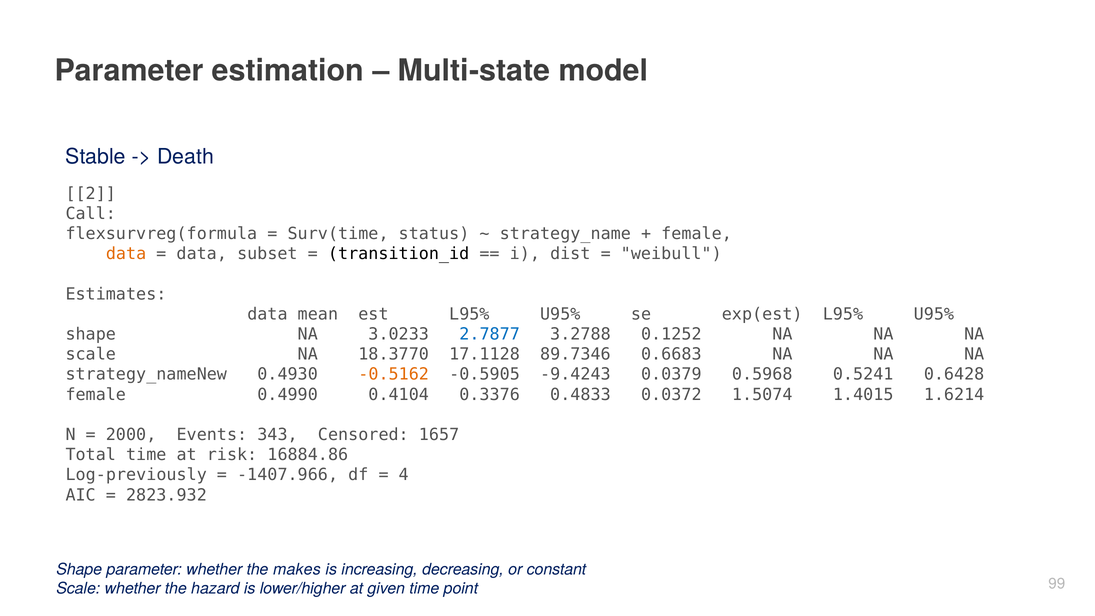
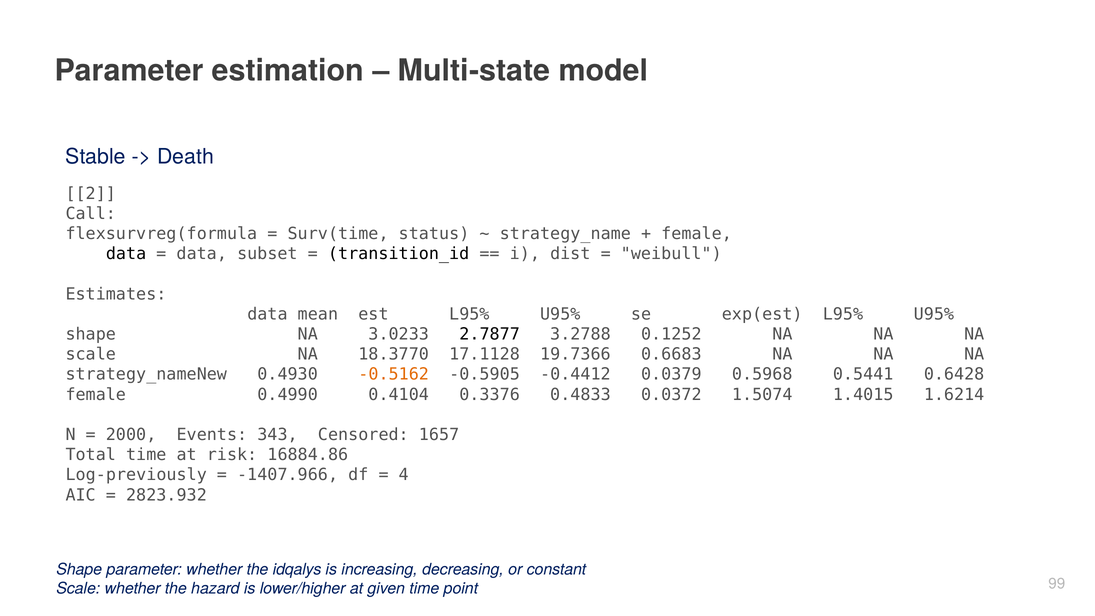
data at (126, 254) colour: orange -> black
2.7877 colour: blue -> black
89.7346: 89.7346 -> 19.7366
-9.4243: -9.4243 -> -0.4412
0.5241: 0.5241 -> 0.5441
makes: makes -> idqalys
